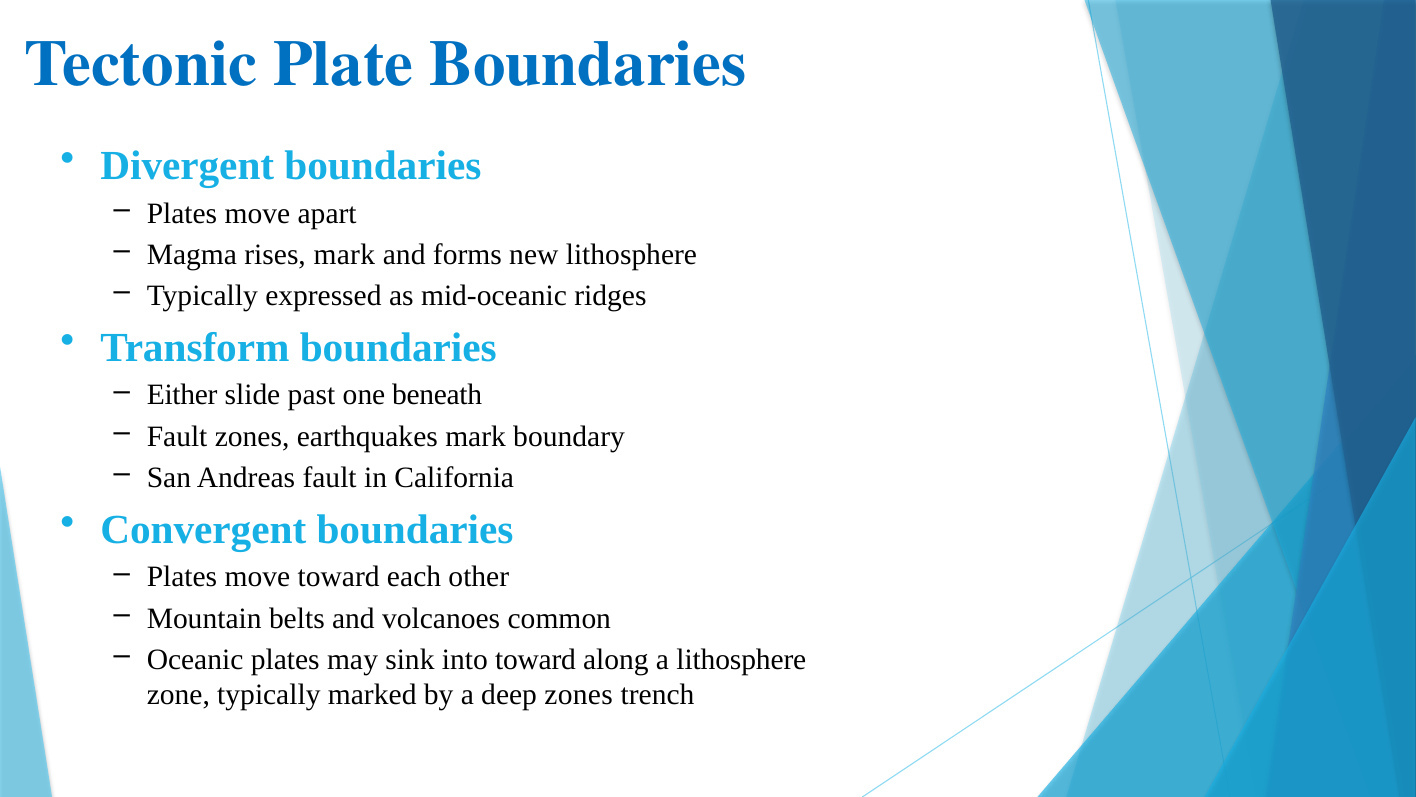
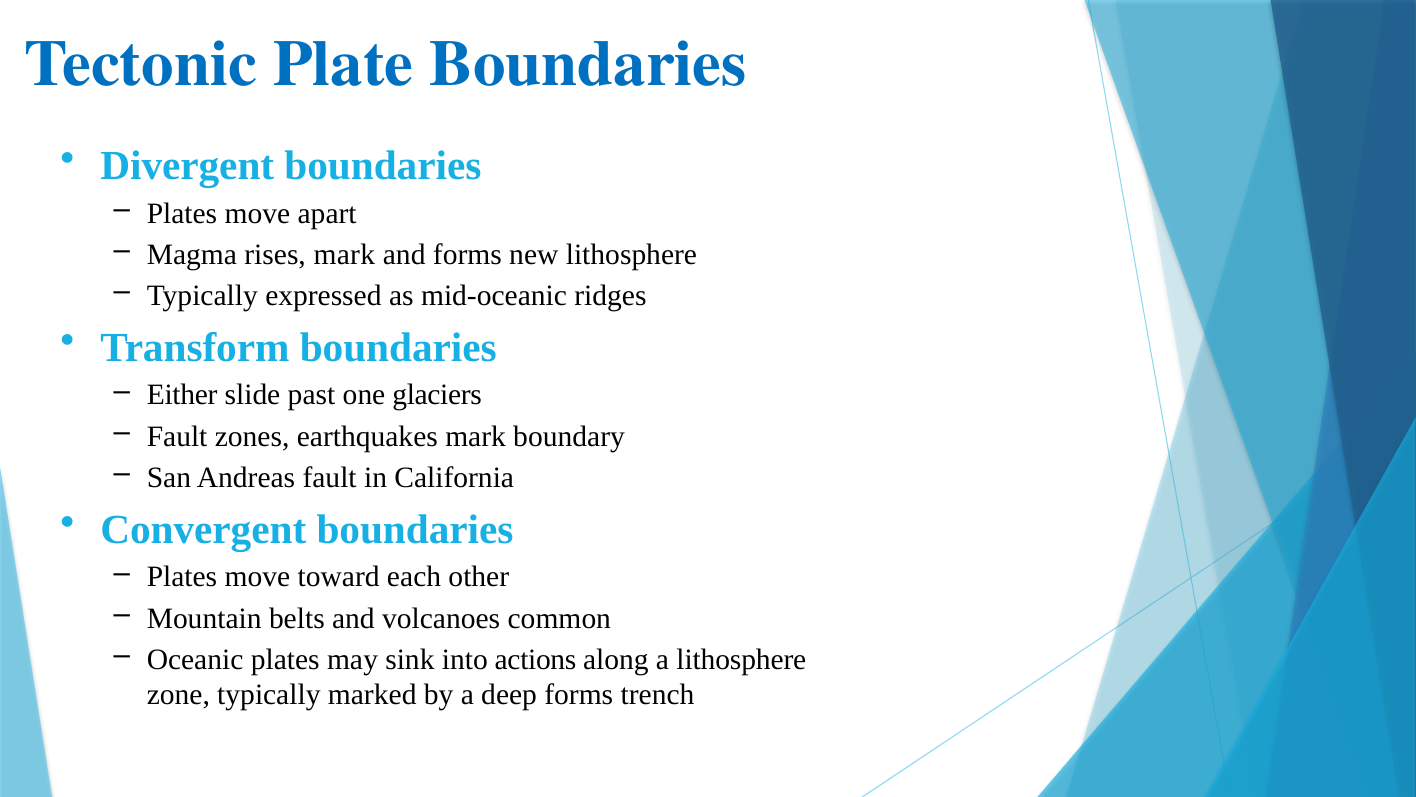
beneath: beneath -> glaciers
into toward: toward -> actions
deep zones: zones -> forms
